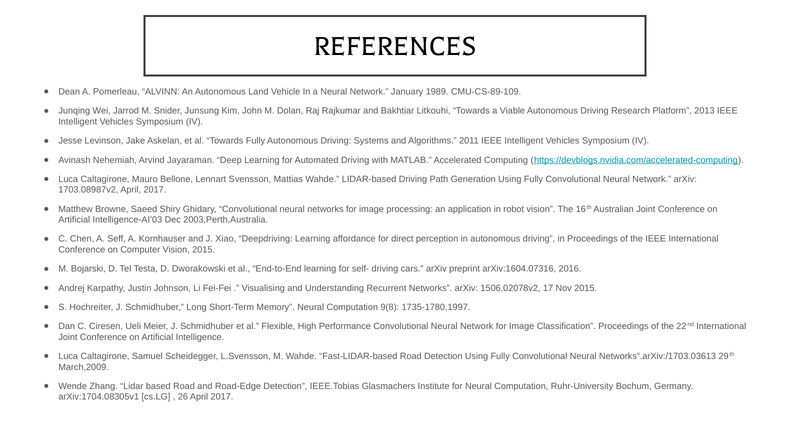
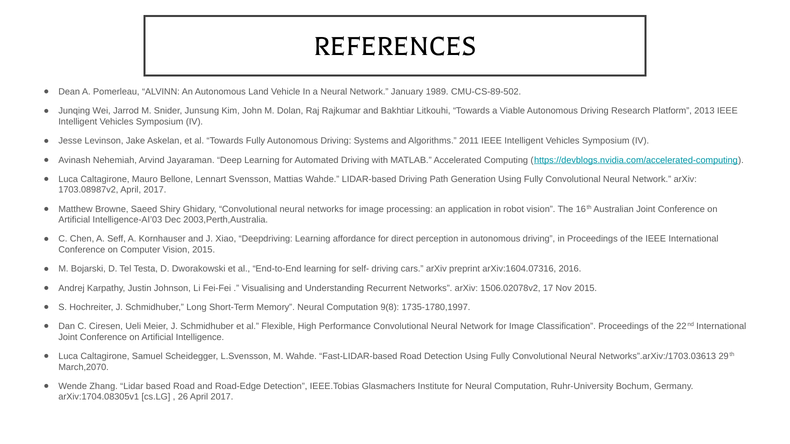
CMU-CS-89-109: CMU-CS-89-109 -> CMU-CS-89-502
March,2009: March,2009 -> March,2070
